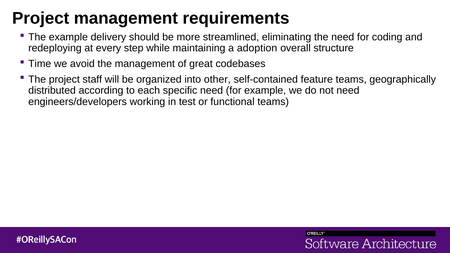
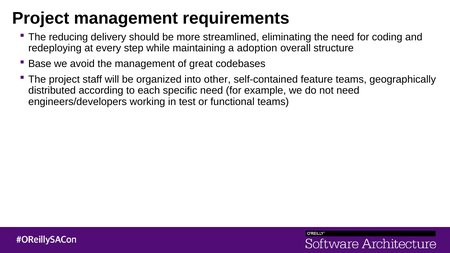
The example: example -> reducing
Time: Time -> Base
